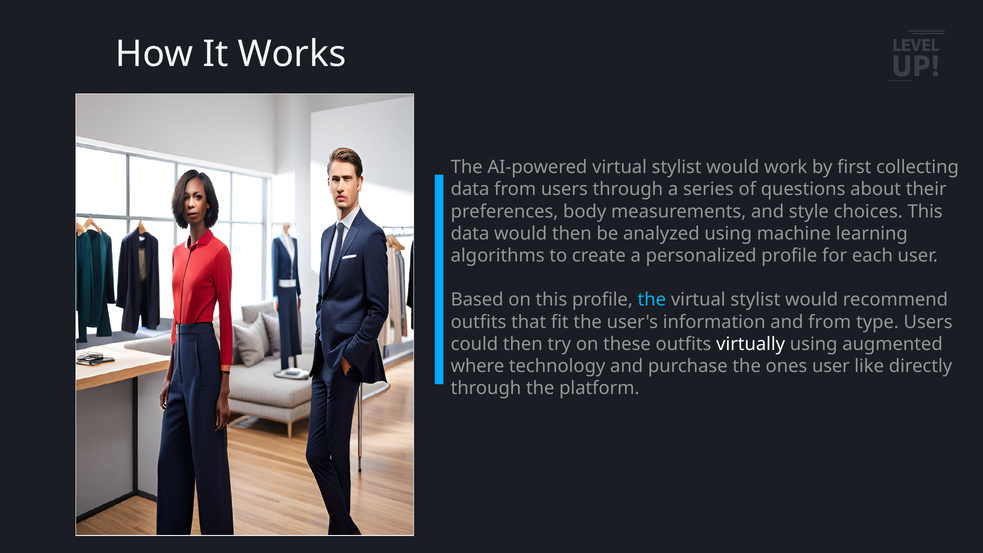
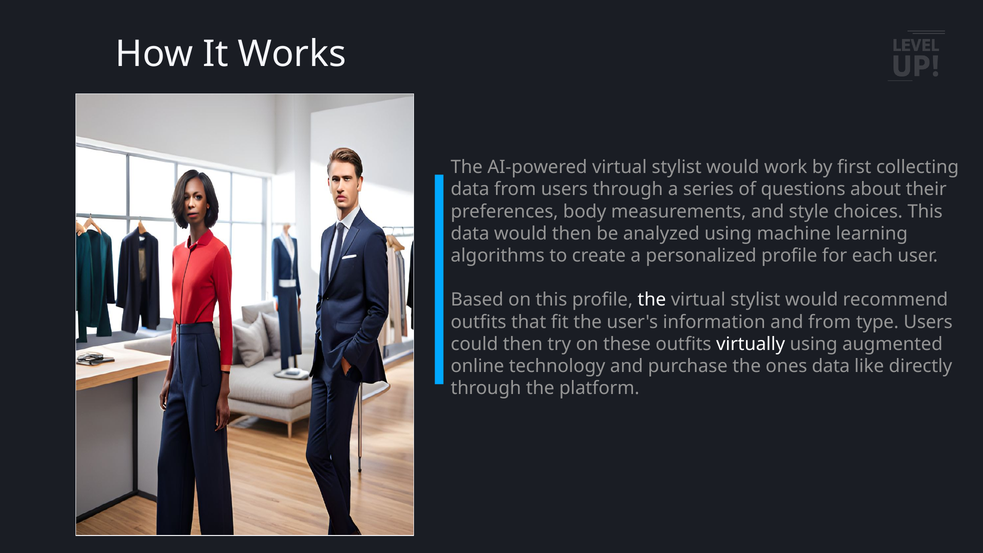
the at (652, 300) colour: light blue -> white
where: where -> online
ones user: user -> data
